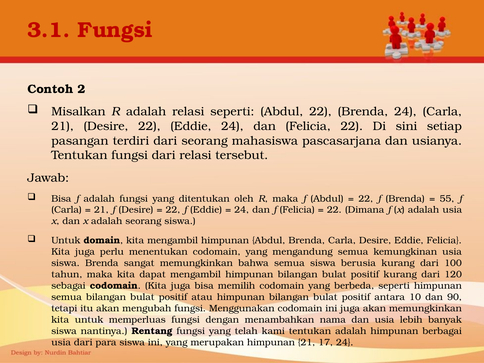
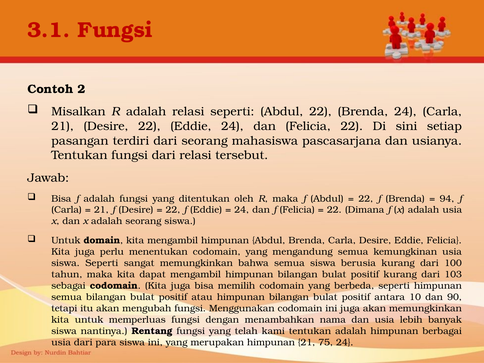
55: 55 -> 94
siswa Brenda: Brenda -> Seperti
120: 120 -> 103
17: 17 -> 75
